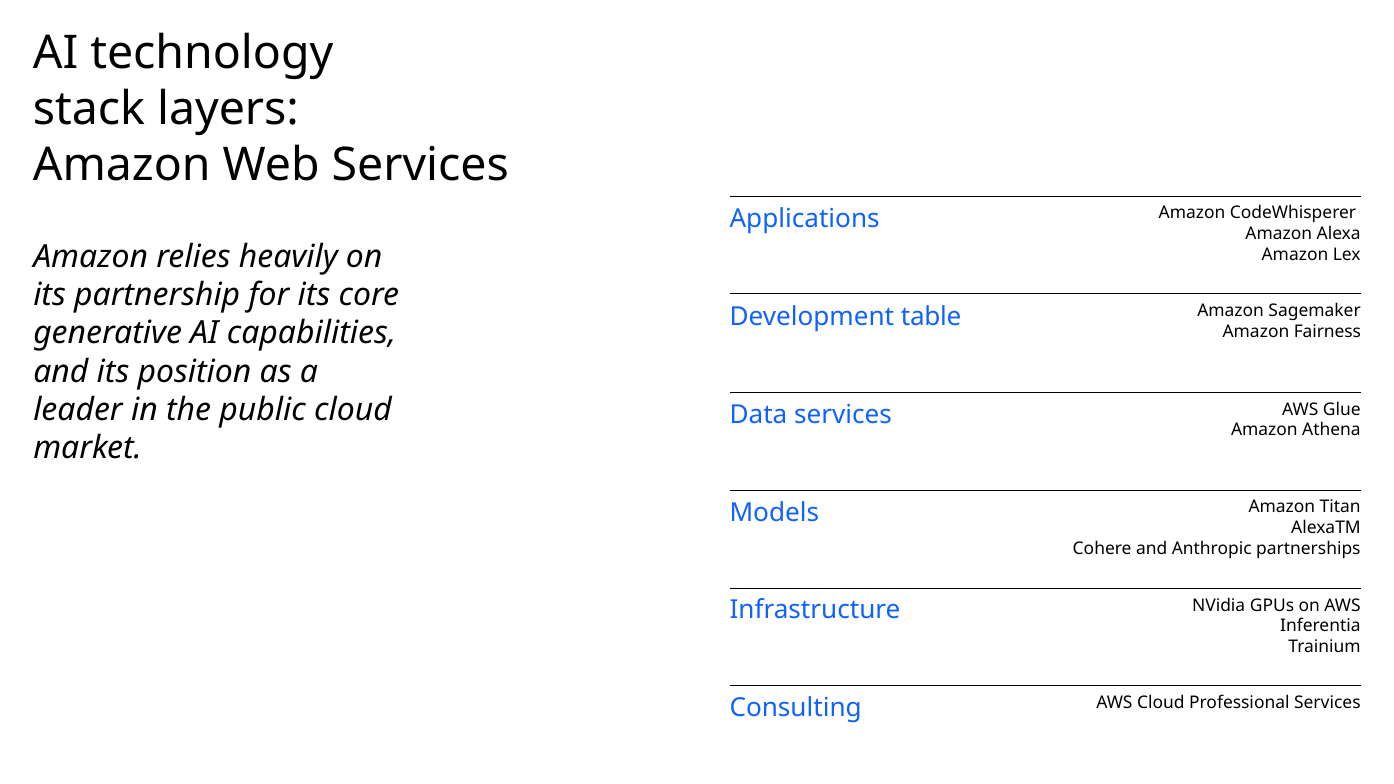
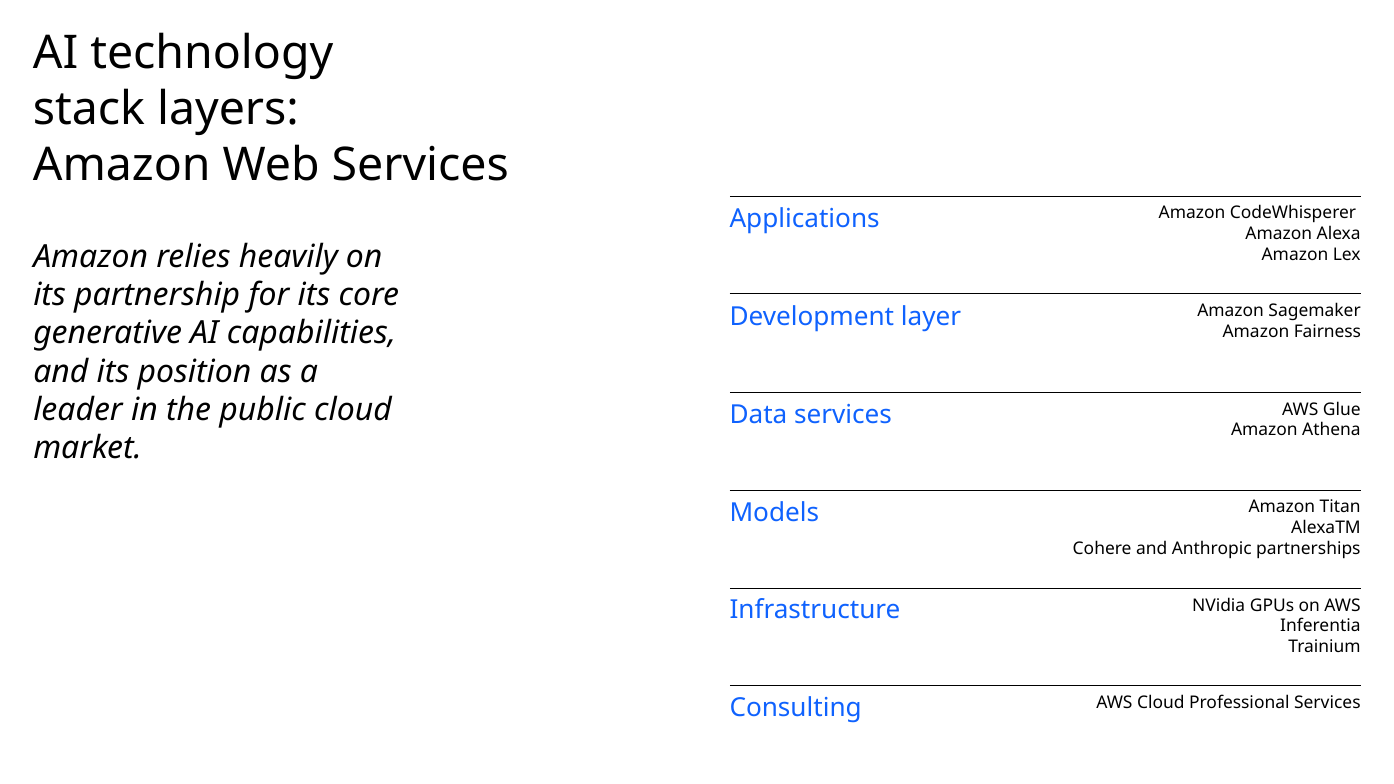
table: table -> layer
